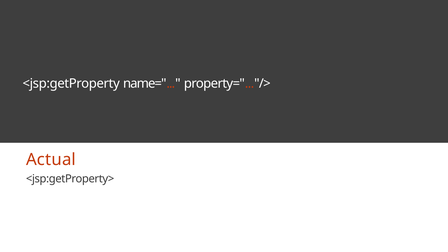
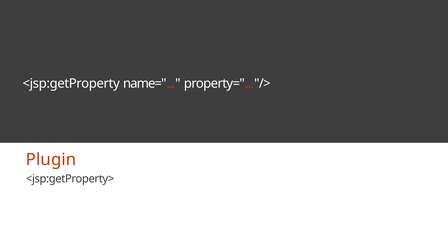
Actual: Actual -> Plugin
